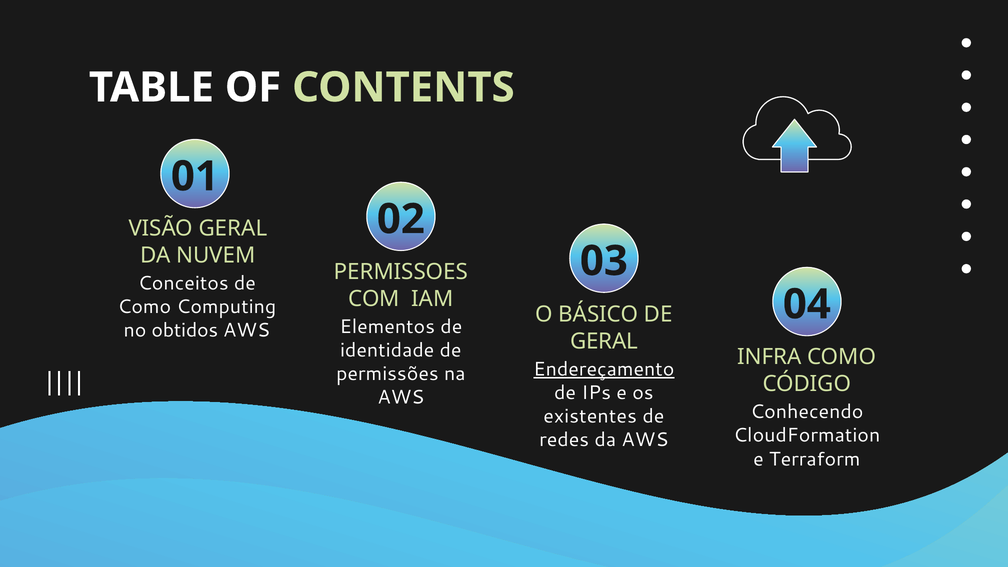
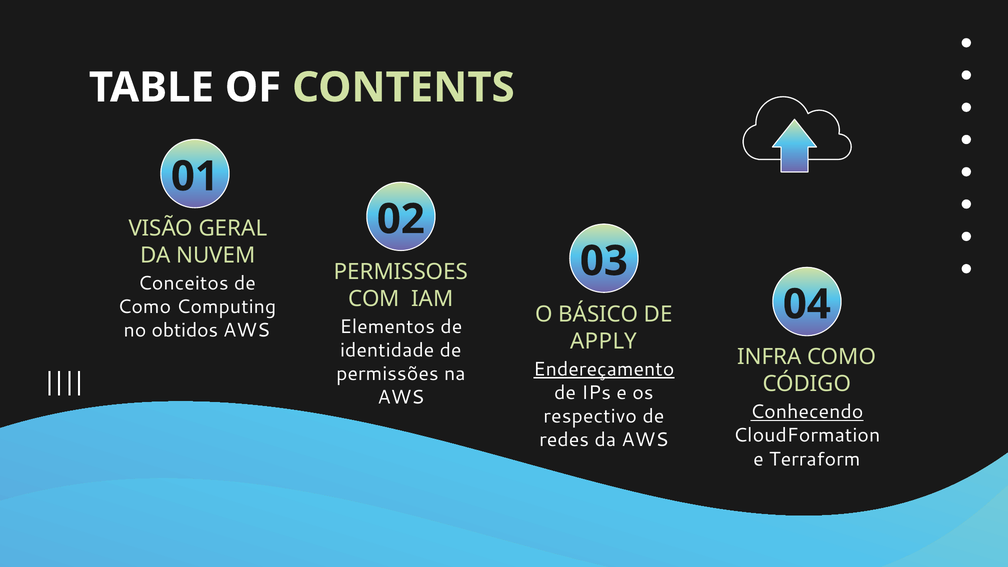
GERAL at (604, 341): GERAL -> APPLY
Conhecendo underline: none -> present
existentes: existentes -> respectivo
